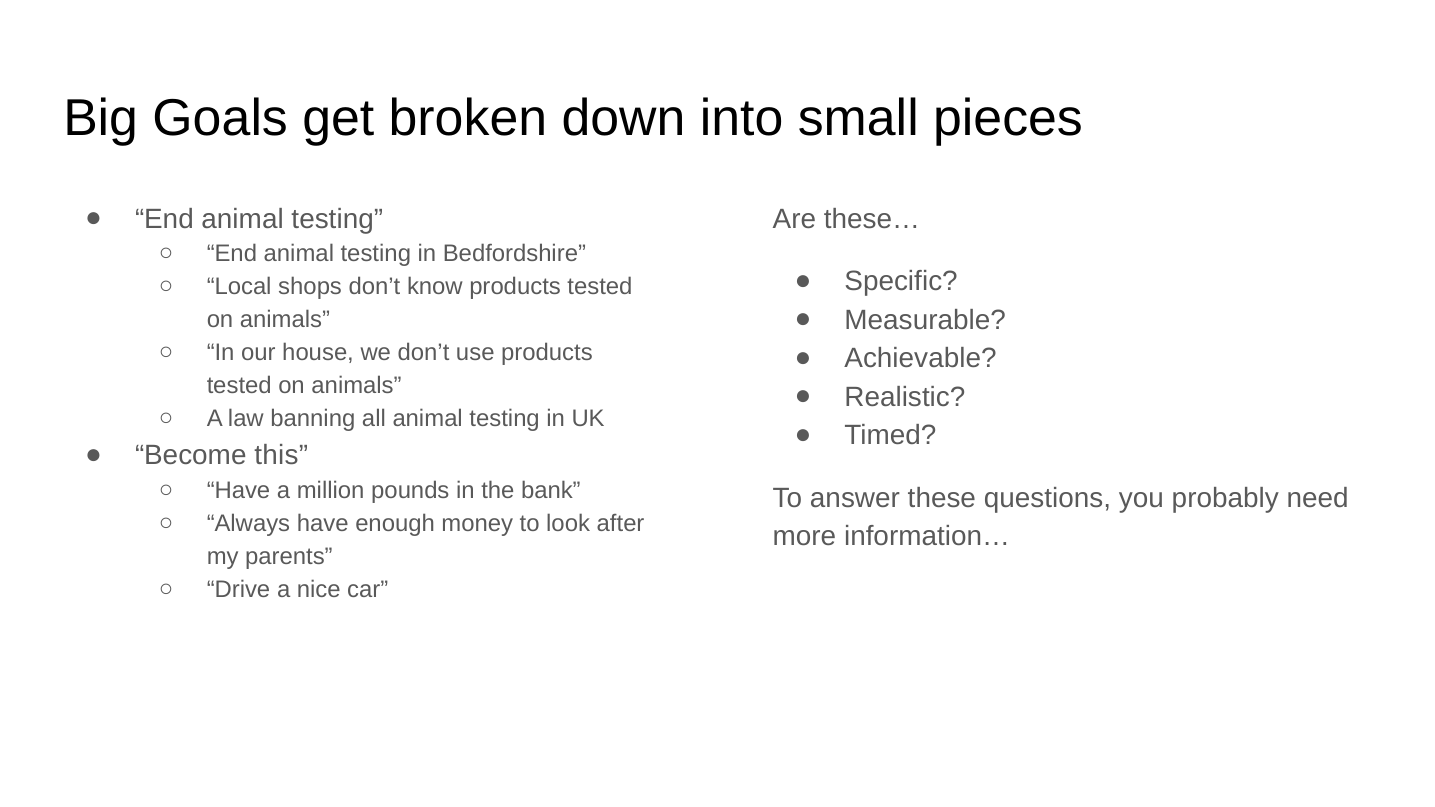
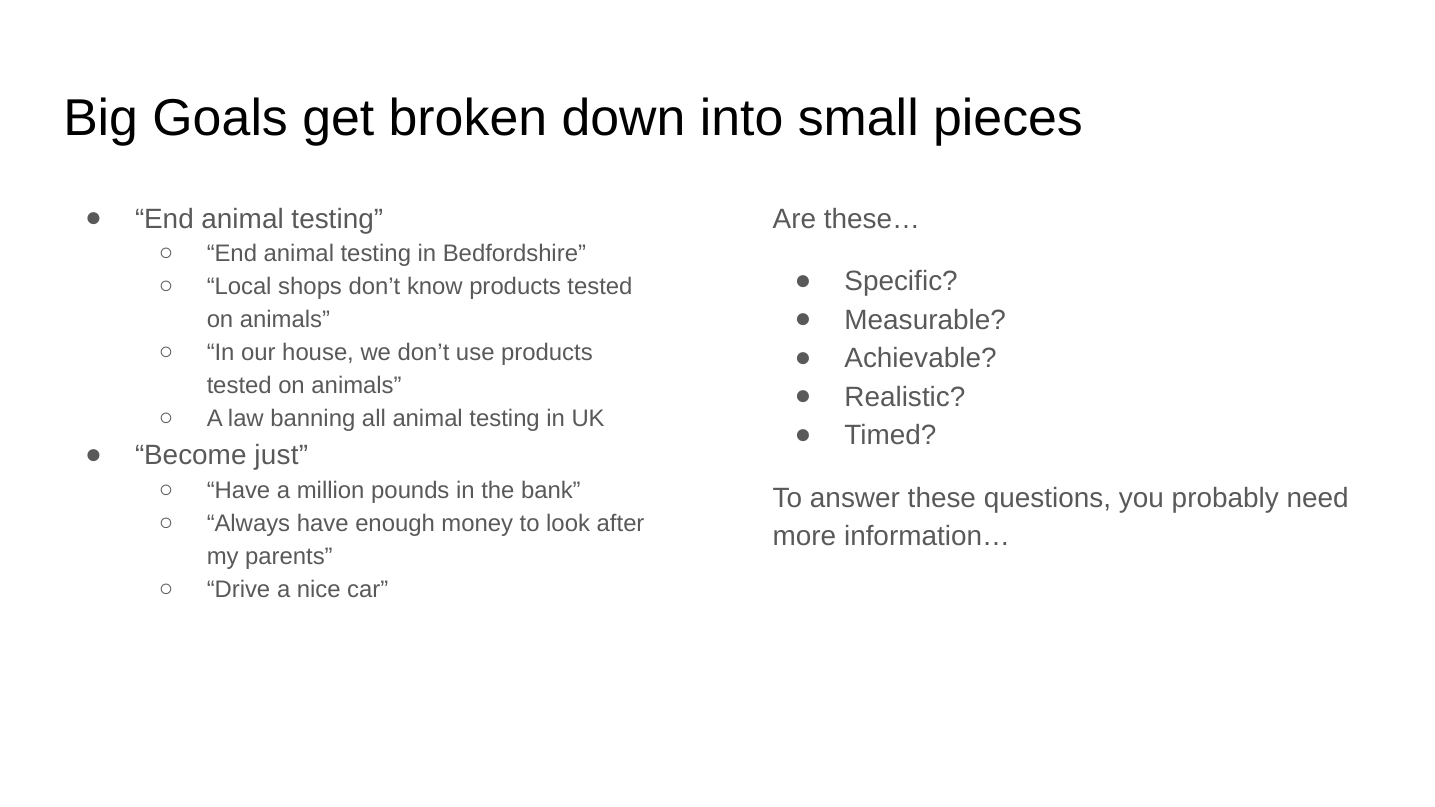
this: this -> just
